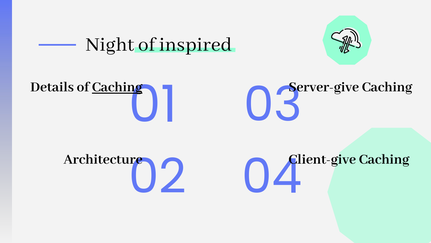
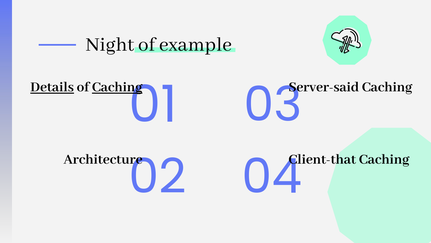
inspired: inspired -> example
Details underline: none -> present
Server-give: Server-give -> Server-said
Client-give: Client-give -> Client-that
